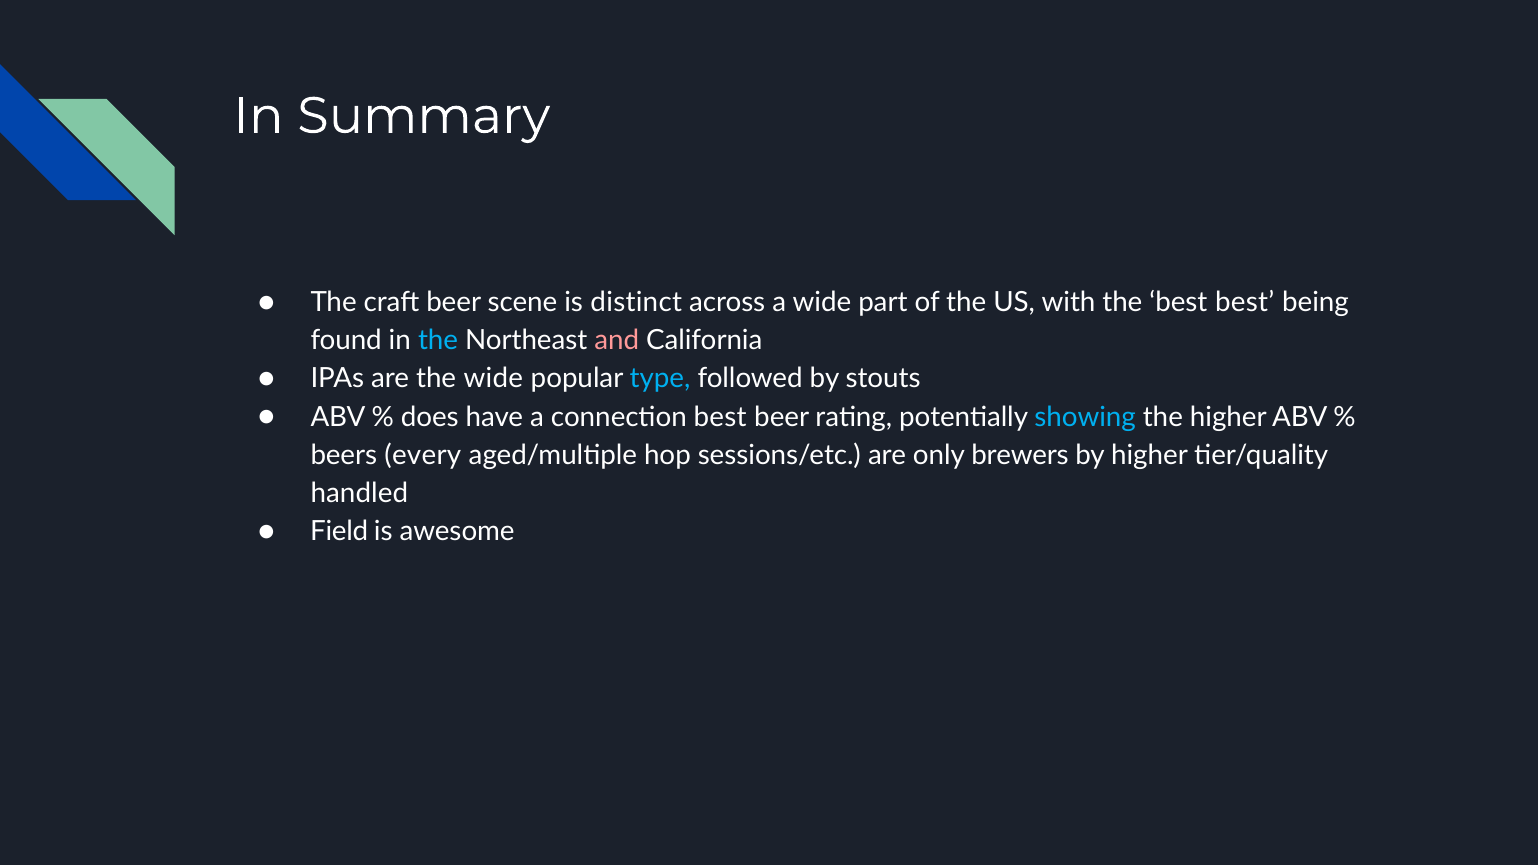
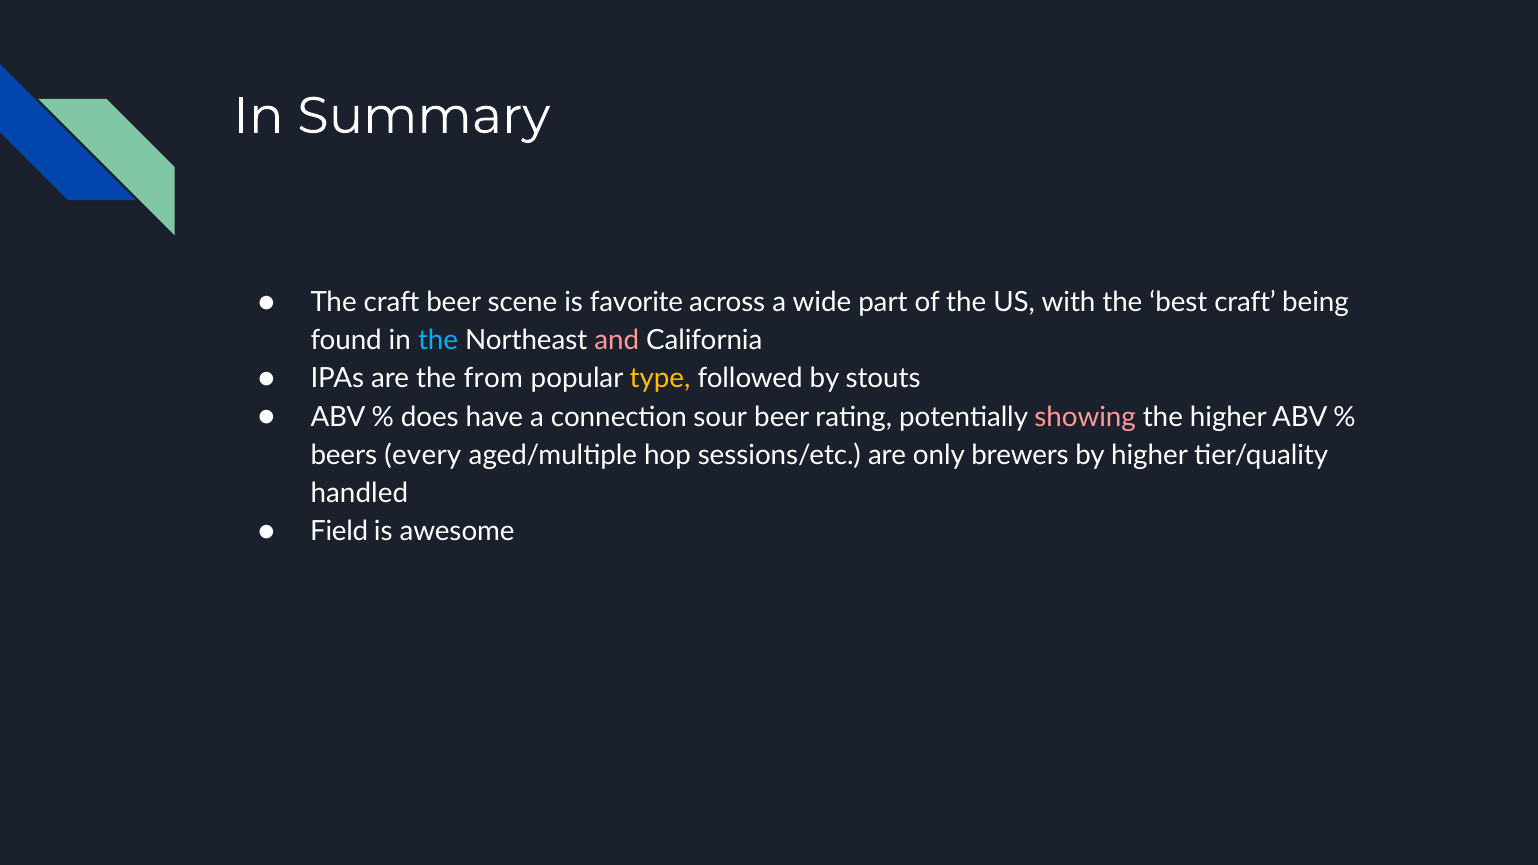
distinct: distinct -> favorite
best best: best -> craft
the wide: wide -> from
type colour: light blue -> yellow
connection best: best -> sour
showing colour: light blue -> pink
